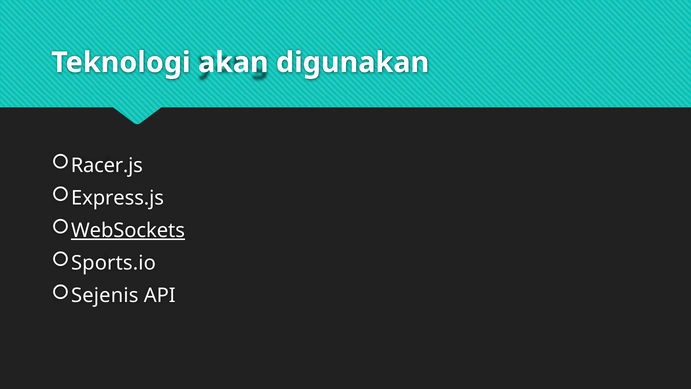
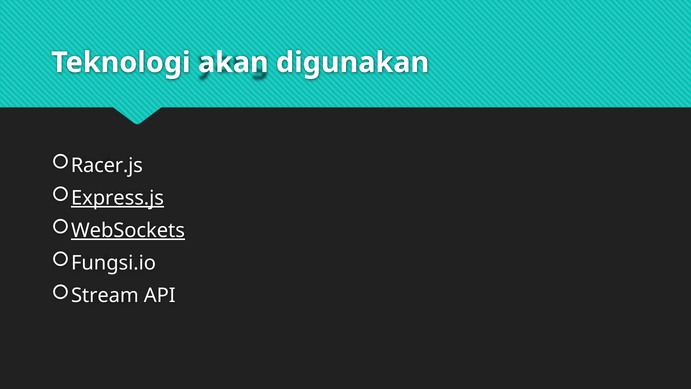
Express.js underline: none -> present
Sports.io: Sports.io -> Fungsi.io
Sejenis: Sejenis -> Stream
